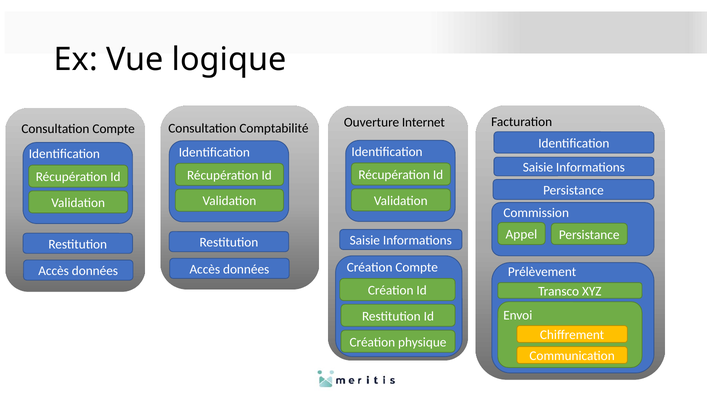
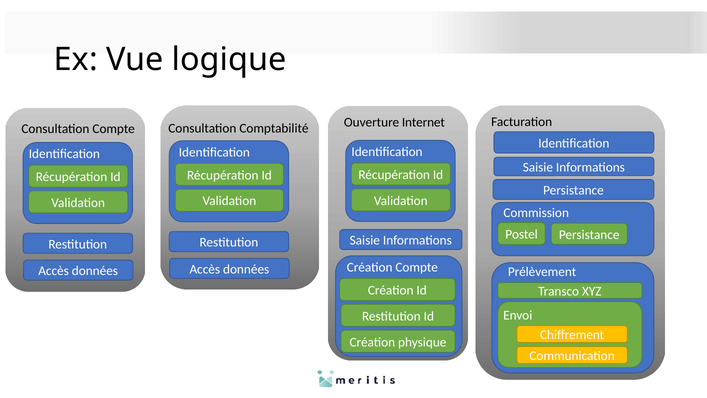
Appel: Appel -> Postel
